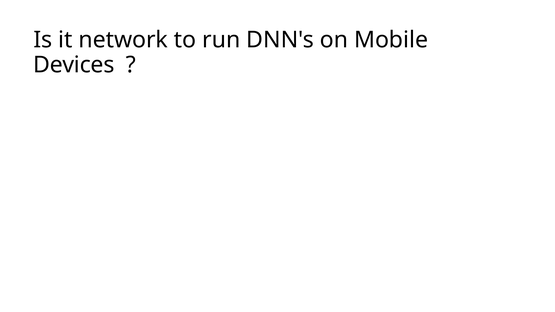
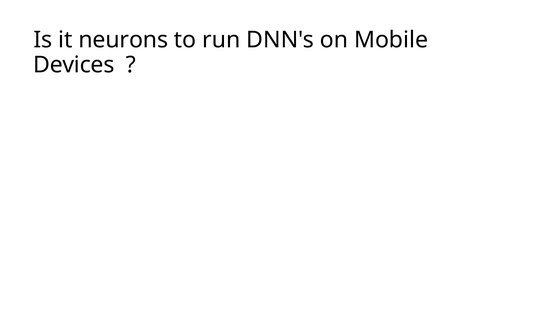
network: network -> neurons
